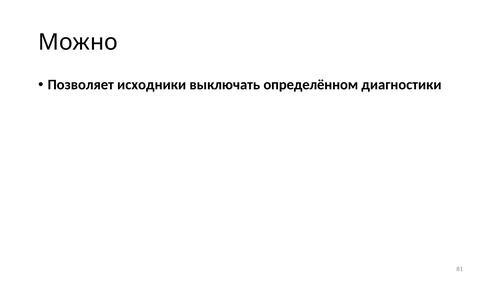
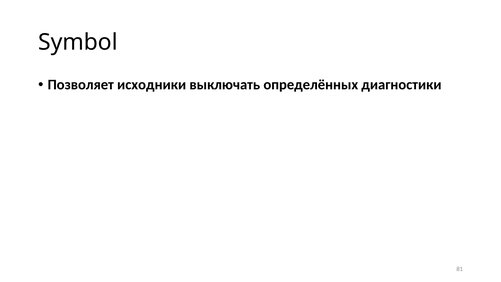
Можно: Можно -> Symbol
определённом: определённом -> определённых
